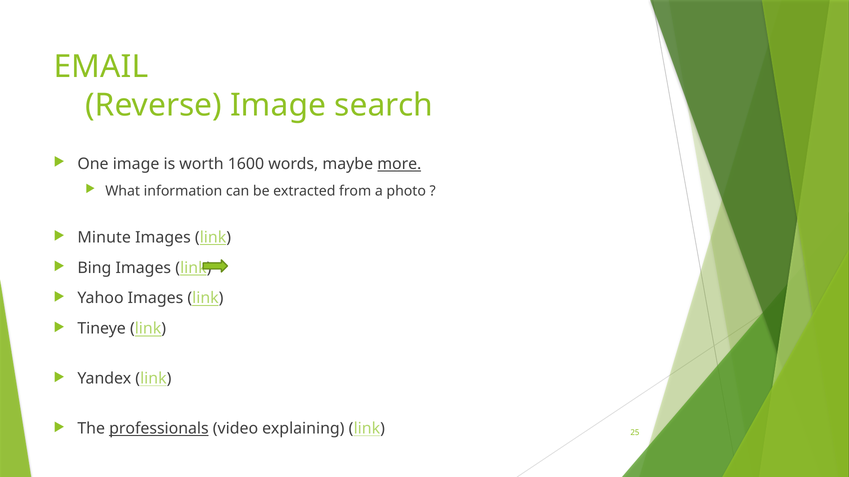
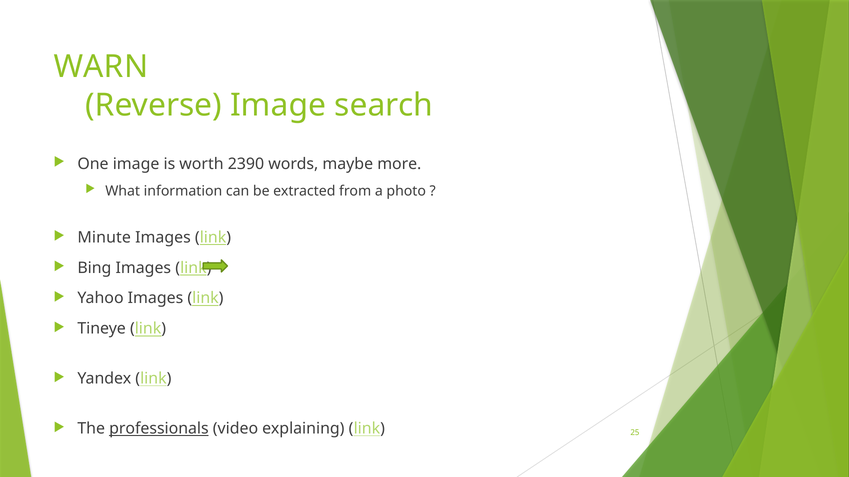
EMAIL: EMAIL -> WARN
1600: 1600 -> 2390
more underline: present -> none
